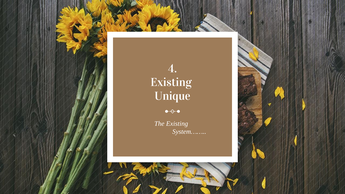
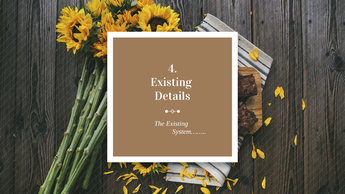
Unique: Unique -> Details
